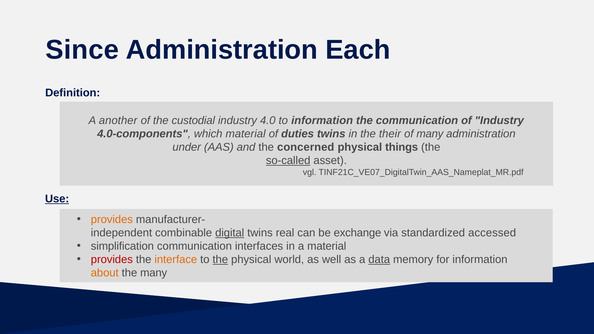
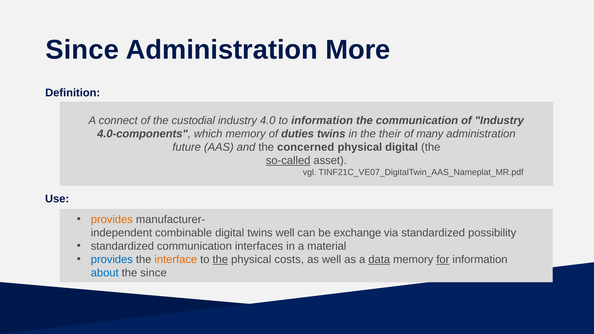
Each: Each -> More
another: another -> connect
which material: material -> memory
under: under -> future
physical things: things -> digital
Use underline: present -> none
digital at (230, 233) underline: present -> none
twins real: real -> well
accessed: accessed -> possibility
simplification at (122, 246): simplification -> standardized
provides at (112, 260) colour: red -> blue
world: world -> costs
for underline: none -> present
about colour: orange -> blue
the many: many -> since
